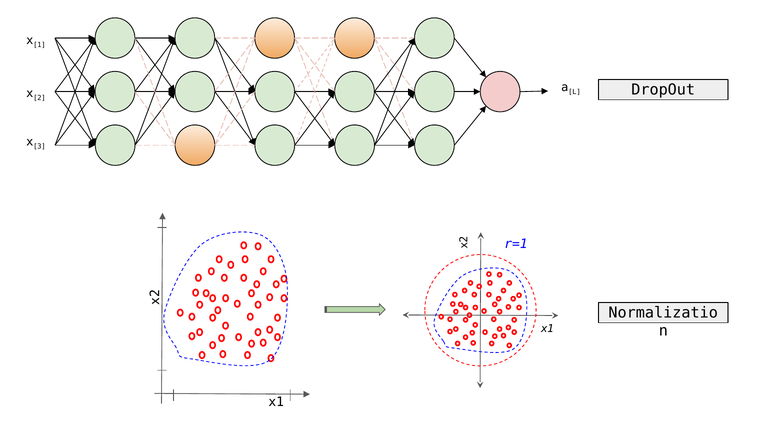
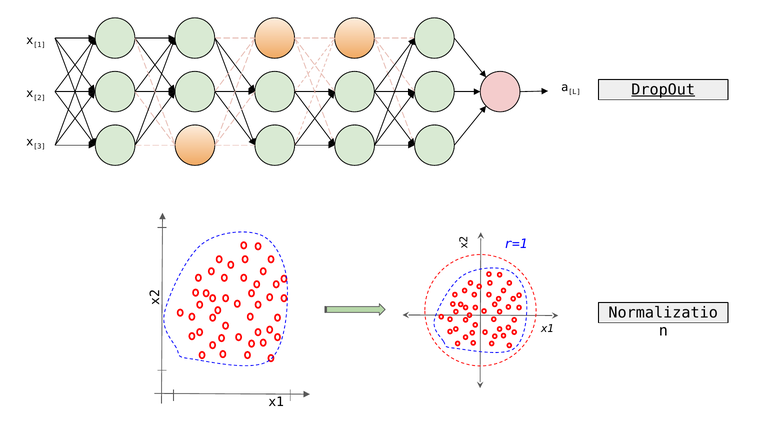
DropOut underline: none -> present
